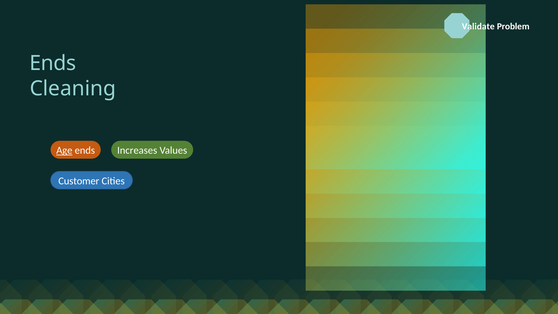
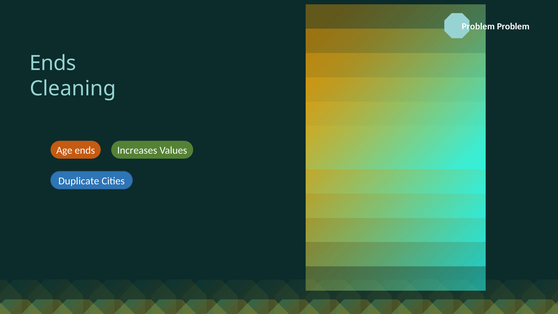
Validate at (478, 26): Validate -> Problem
Age underline: present -> none
Customer: Customer -> Duplicate
